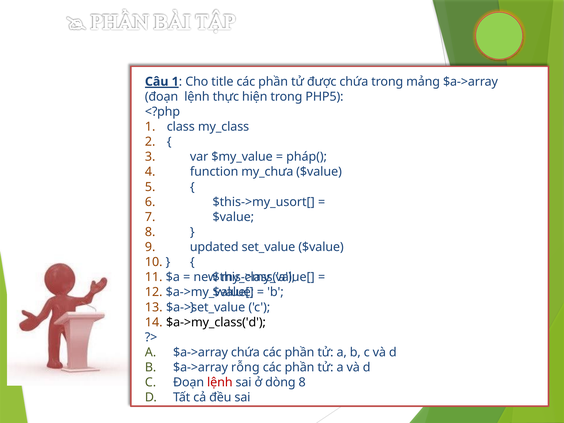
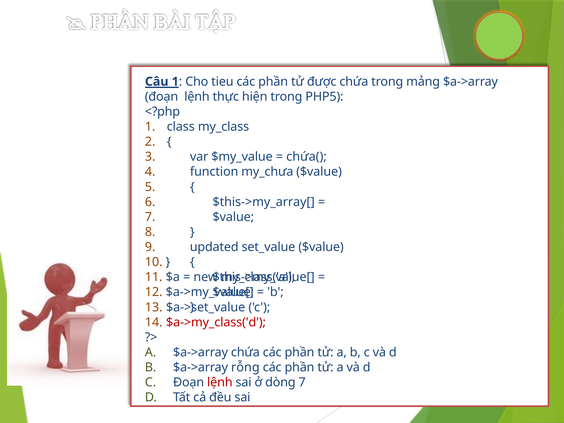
title: title -> tieu
pháp(: pháp( -> chứa(
$this->my_usort[: $this->my_usort[ -> $this->my_array[
$a->my_class('d colour: black -> red
dòng 8: 8 -> 7
